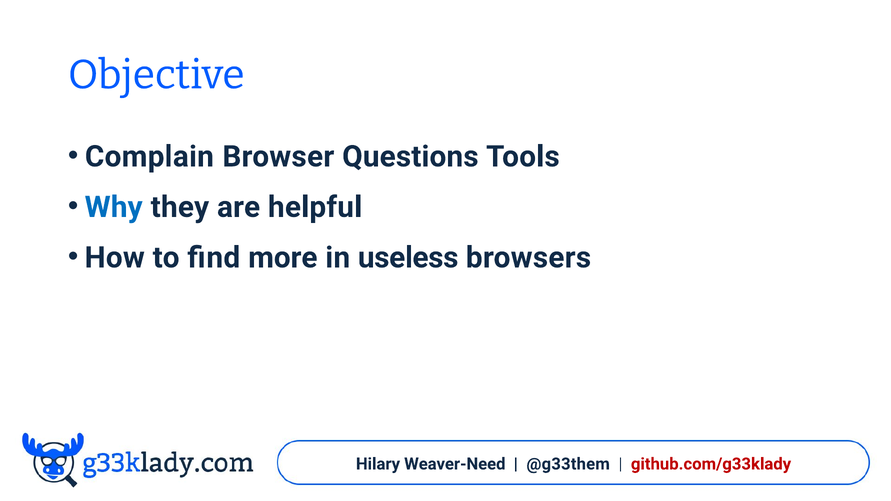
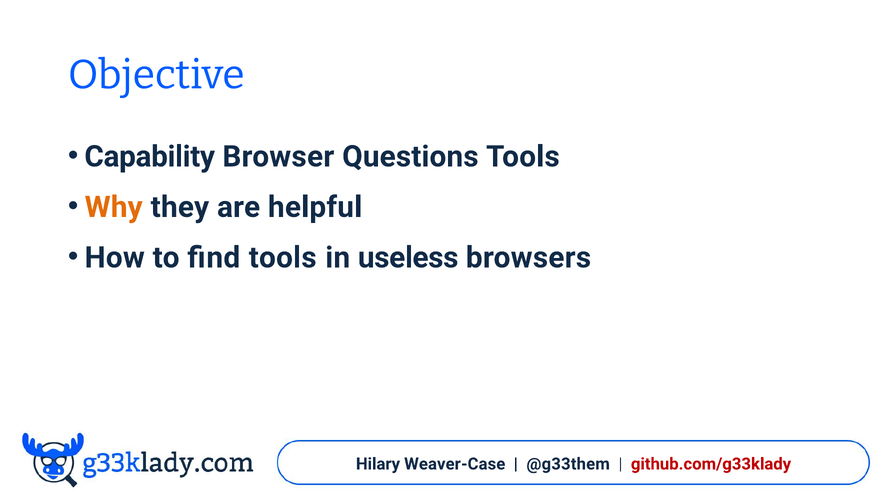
Complain: Complain -> Capability
Why colour: blue -> orange
find more: more -> tools
Weaver-Need: Weaver-Need -> Weaver-Case
